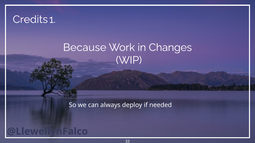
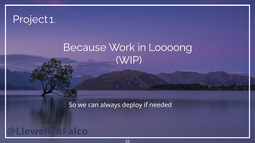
Credits: Credits -> Project
Changes: Changes -> Loooong
